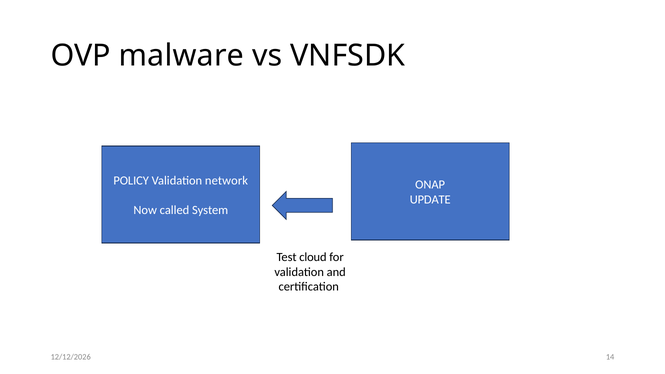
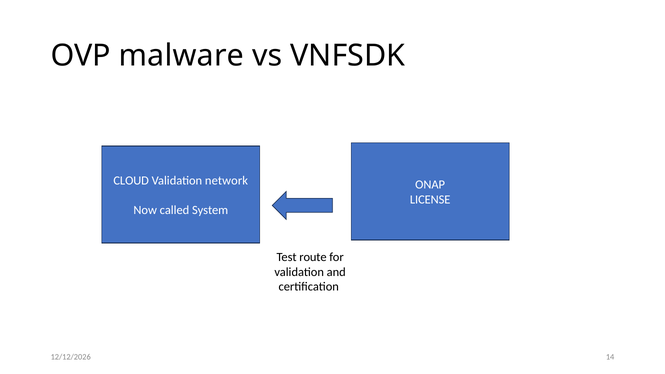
POLICY: POLICY -> CLOUD
UPDATE: UPDATE -> LICENSE
cloud: cloud -> route
